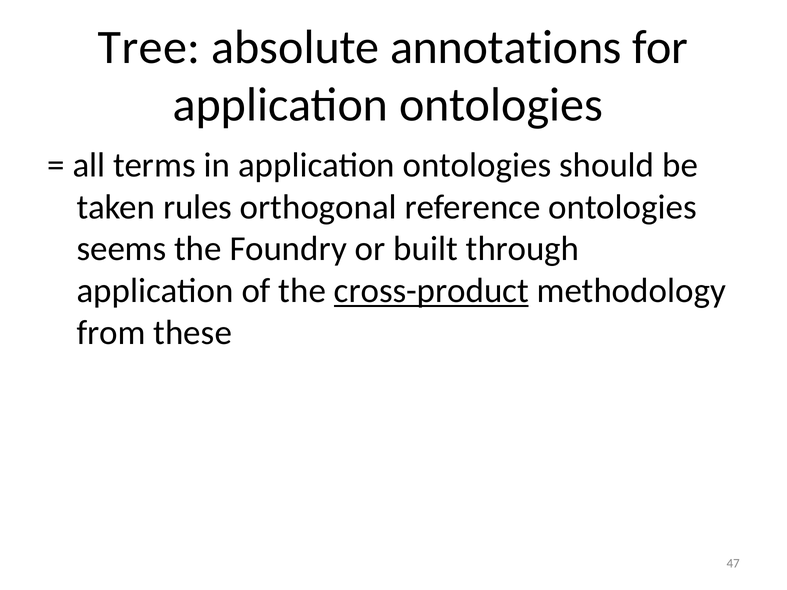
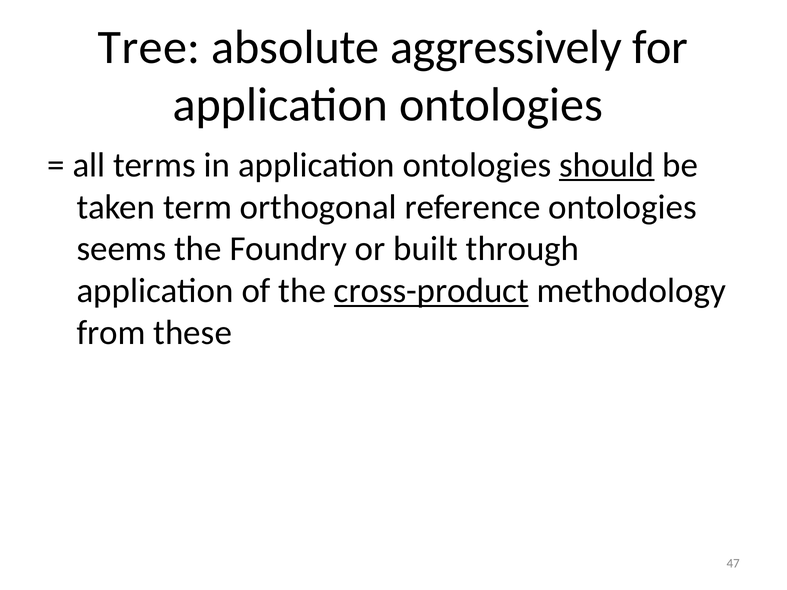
annotations: annotations -> aggressively
should underline: none -> present
rules: rules -> term
